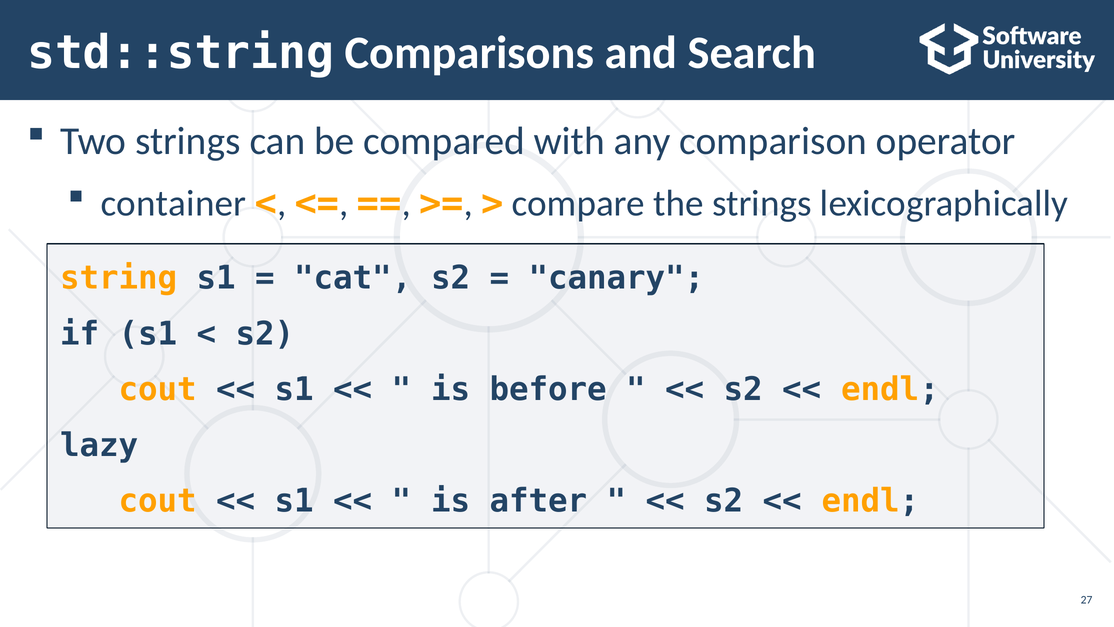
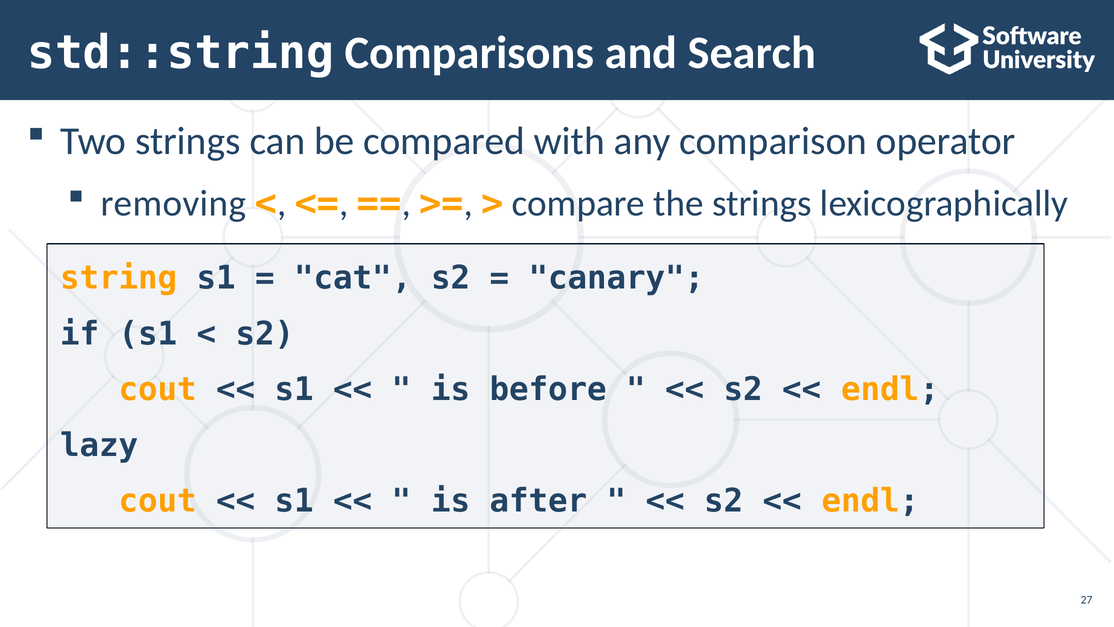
container: container -> removing
